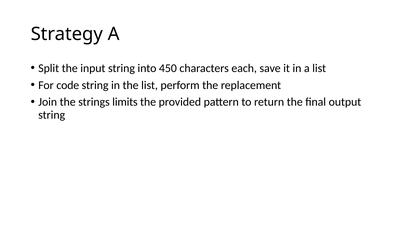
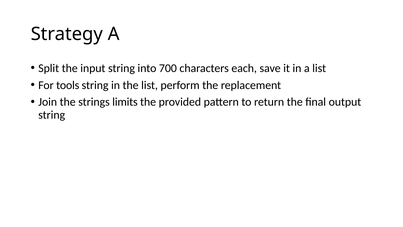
450: 450 -> 700
code: code -> tools
